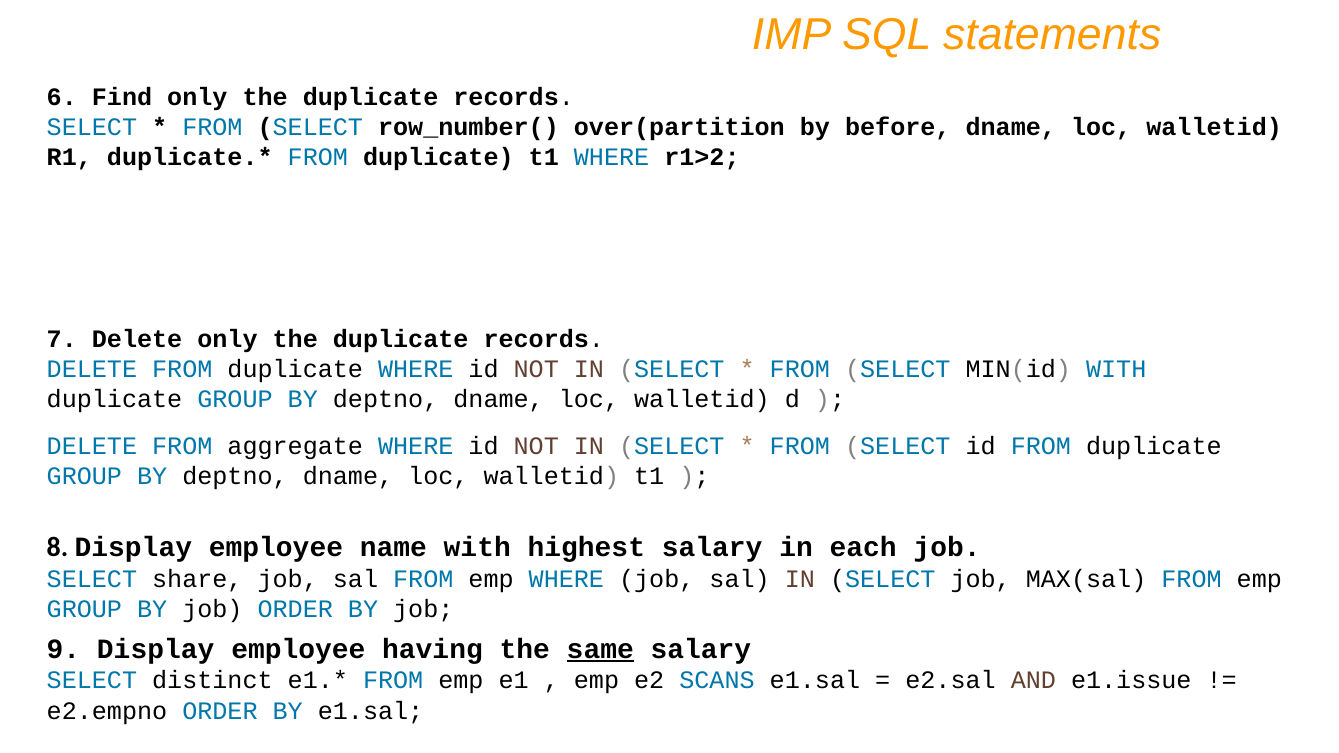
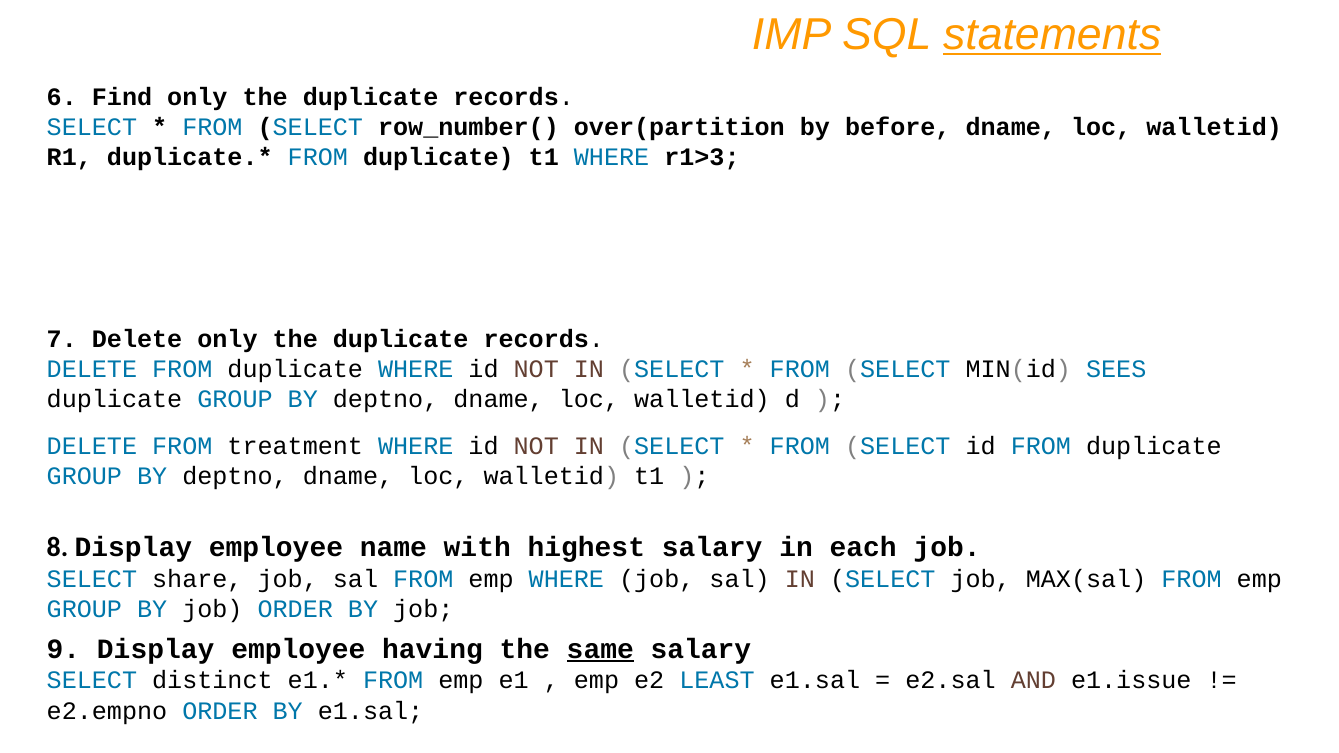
statements underline: none -> present
r1>2: r1>2 -> r1>3
MIN(id WITH: WITH -> SEES
aggregate: aggregate -> treatment
SCANS: SCANS -> LEAST
